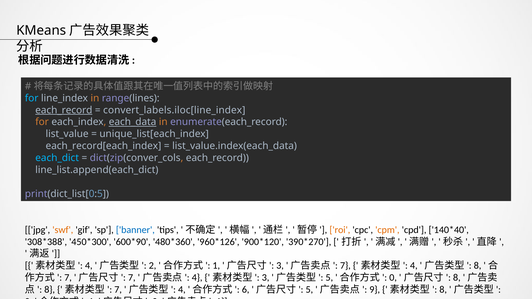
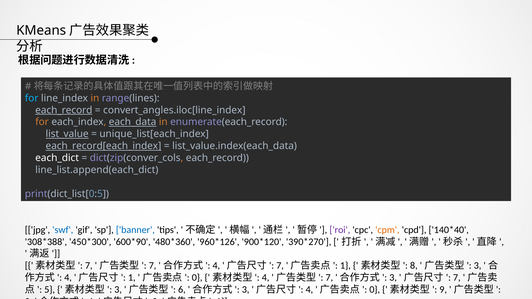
convert_labels.iloc[line_index: convert_labels.iloc[line_index -> convert_angles.iloc[line_index
list_value underline: none -> present
each_record[each_index underline: none -> present
each_dict colour: light blue -> white
swf colour: orange -> blue
roi colour: orange -> purple
4 at (89, 266): 4 -> 7
2 at (153, 266): 2 -> 7
1 at (216, 266): 1 -> 4
3 at (280, 266): 3 -> 7
7 at (345, 266): 7 -> 1
4 at (414, 266): 4 -> 8
8 at (478, 266): 8 -> 3
7 at (68, 278): 7 -> 4
7 at (132, 278): 7 -> 1
4 at (197, 278): 4 -> 0
3 at (266, 278): 3 -> 4
5 at (329, 278): 5 -> 7
0 at (393, 278): 0 -> 3
8 at (457, 278): 8 -> 7
8 at (50, 290): 8 -> 5
7 at (118, 290): 7 -> 3
4 at (182, 290): 4 -> 6
6 at (246, 290): 6 -> 3
5 at (309, 290): 5 -> 4
9 at (375, 290): 9 -> 0
8 at (443, 290): 8 -> 9
